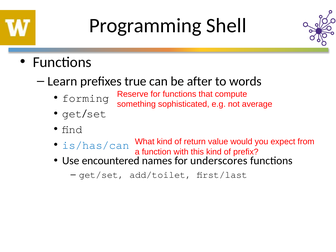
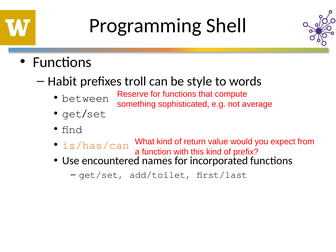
Learn: Learn -> Habit
true: true -> troll
after: after -> style
forming: forming -> between
is/has/can colour: blue -> orange
underscores: underscores -> incorporated
